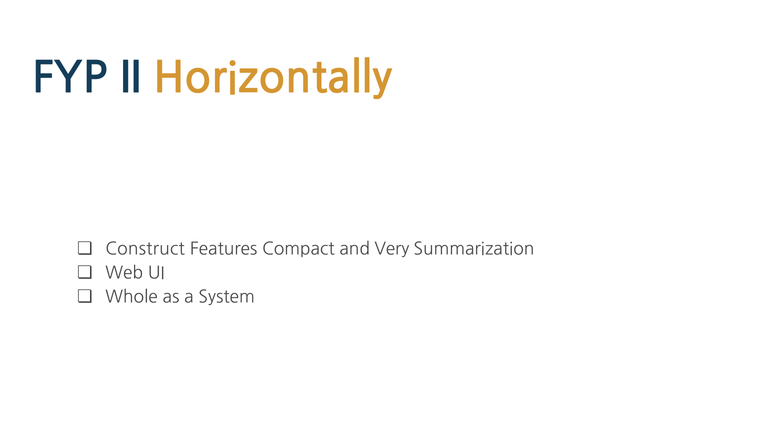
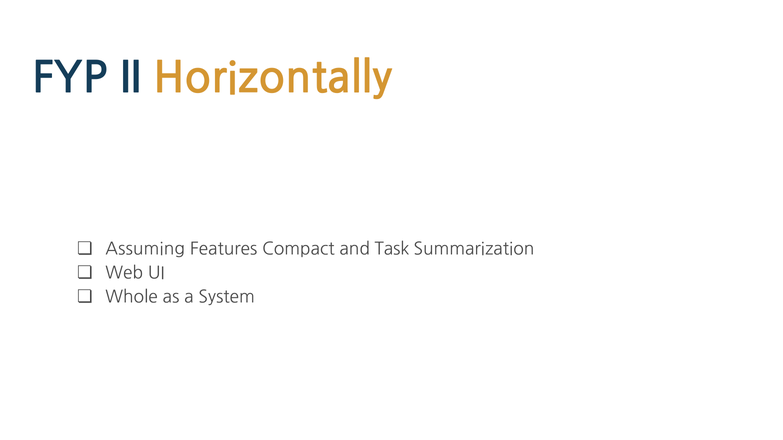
Construct: Construct -> Assuming
Very: Very -> Task
